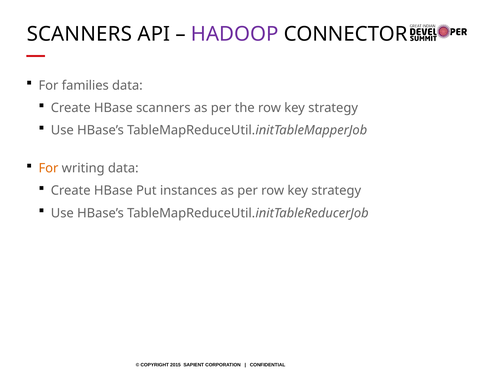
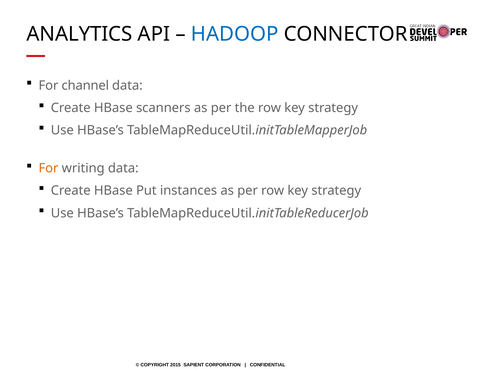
SCANNERS at (79, 34): SCANNERS -> ANALYTICS
HADOOP colour: purple -> blue
families: families -> channel
